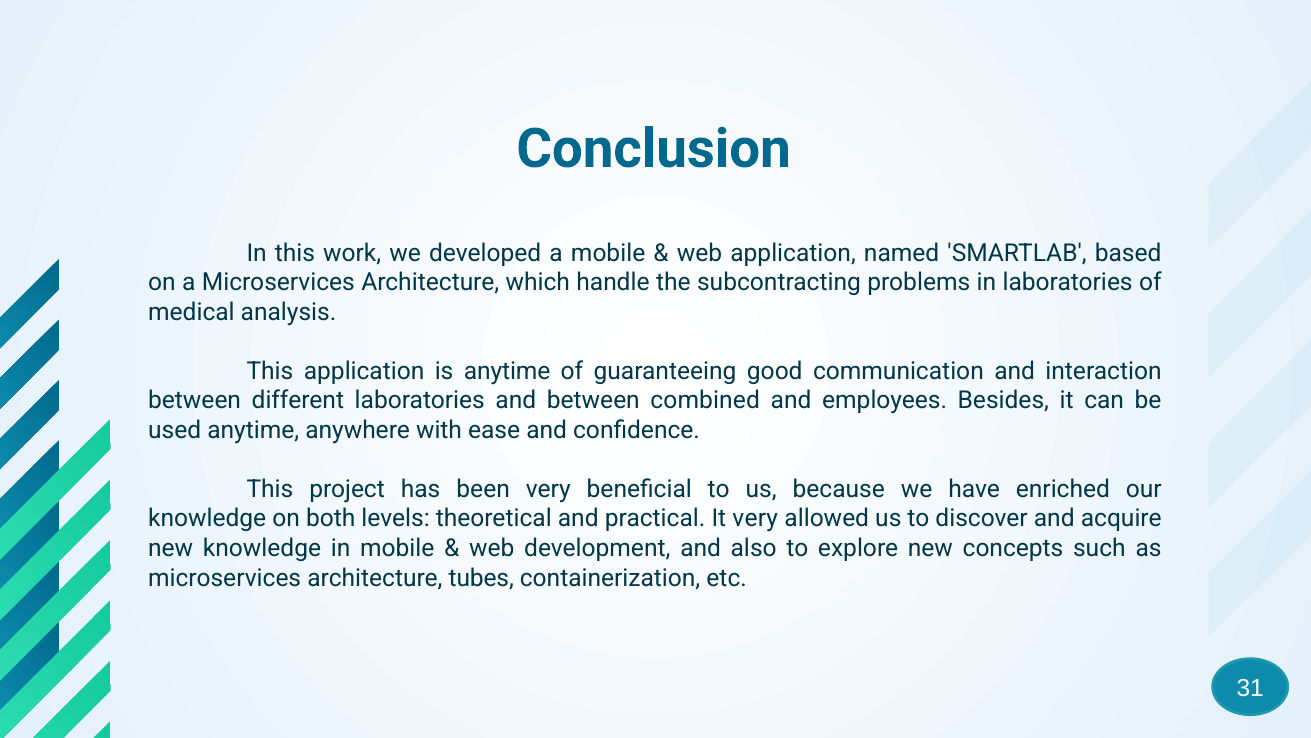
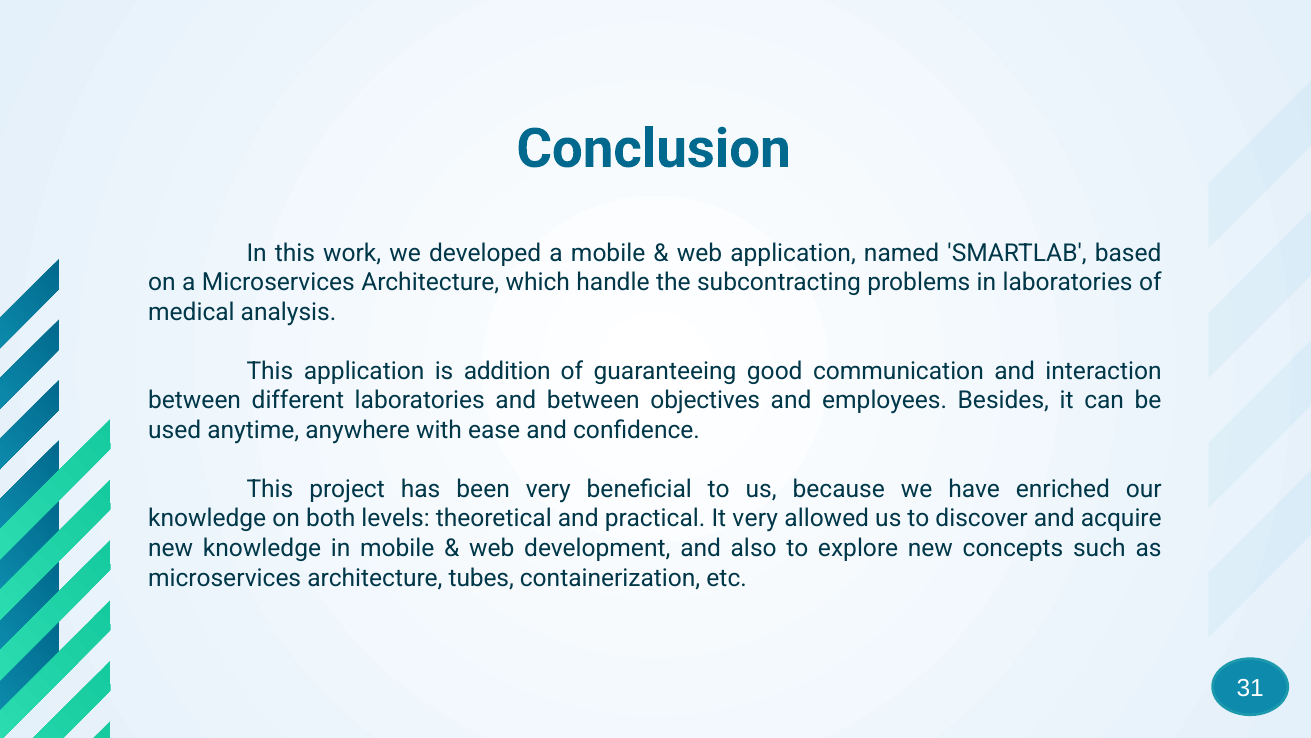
is anytime: anytime -> addition
combined: combined -> objectives
